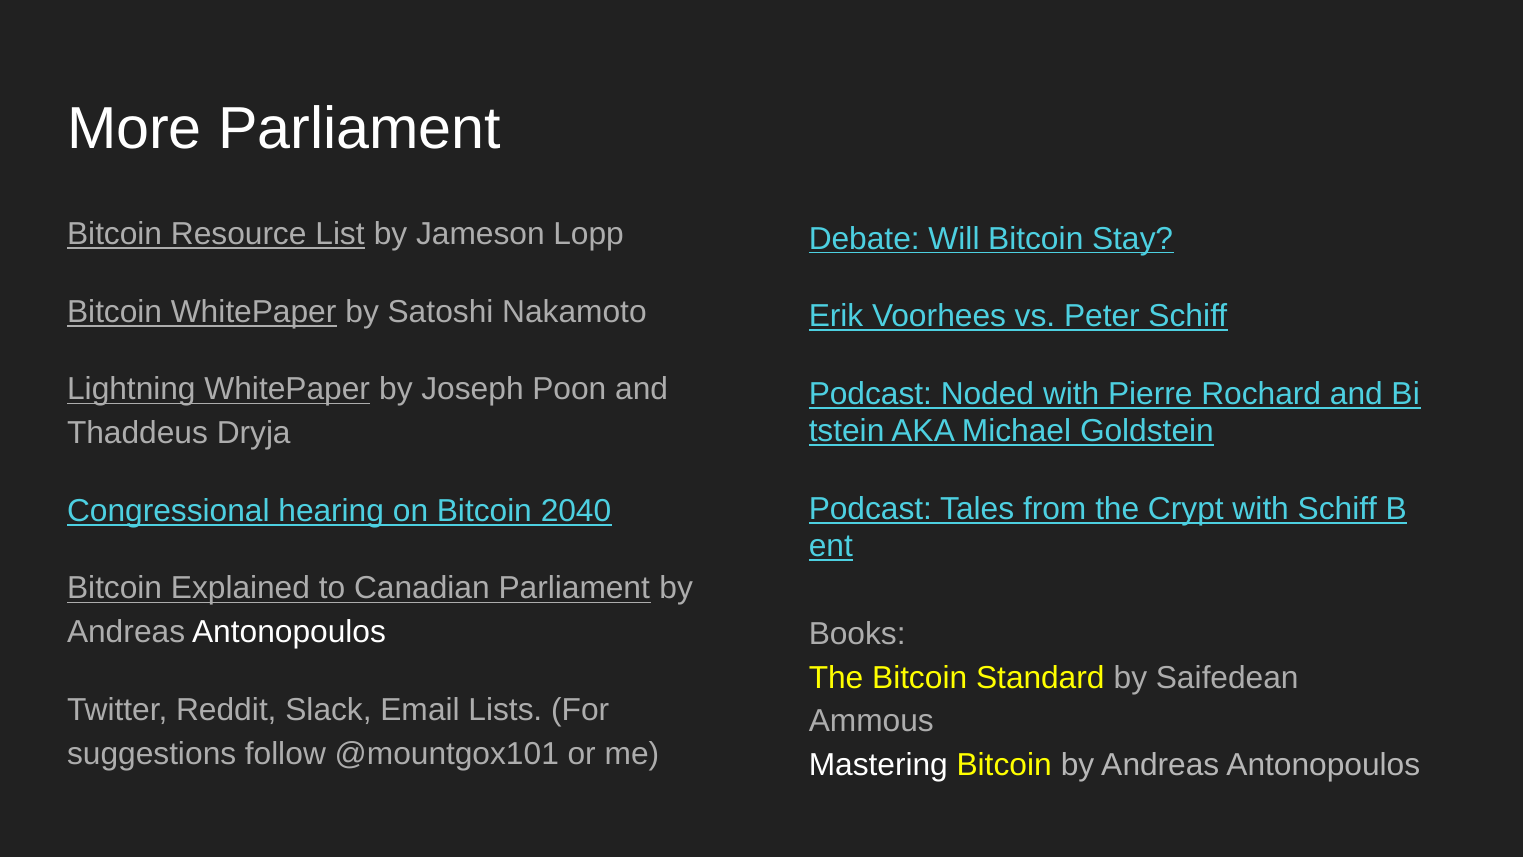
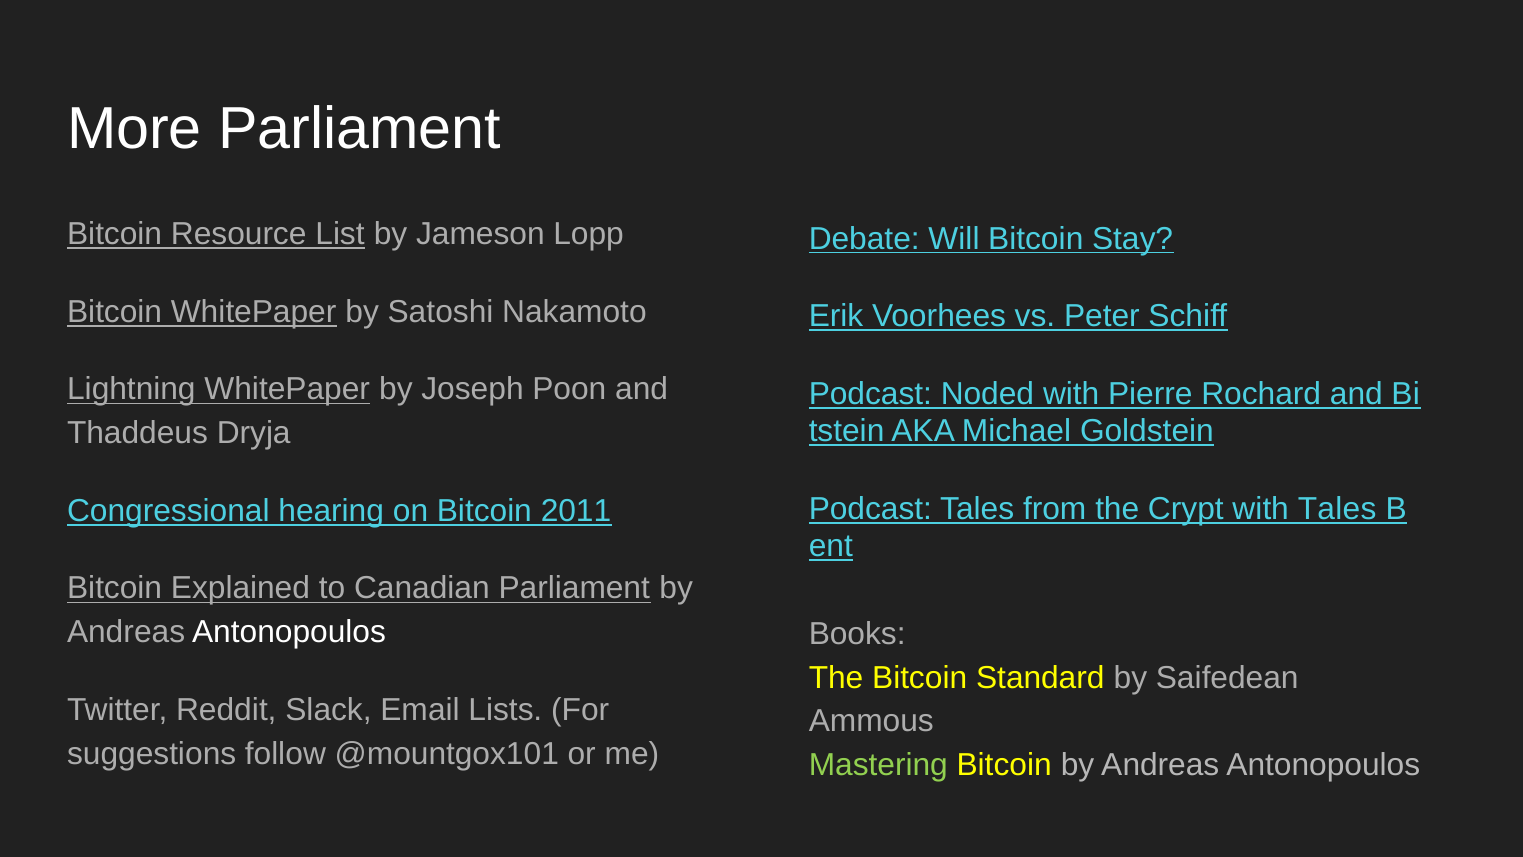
with Schiff: Schiff -> Tales
2040: 2040 -> 2011
Mastering colour: white -> light green
